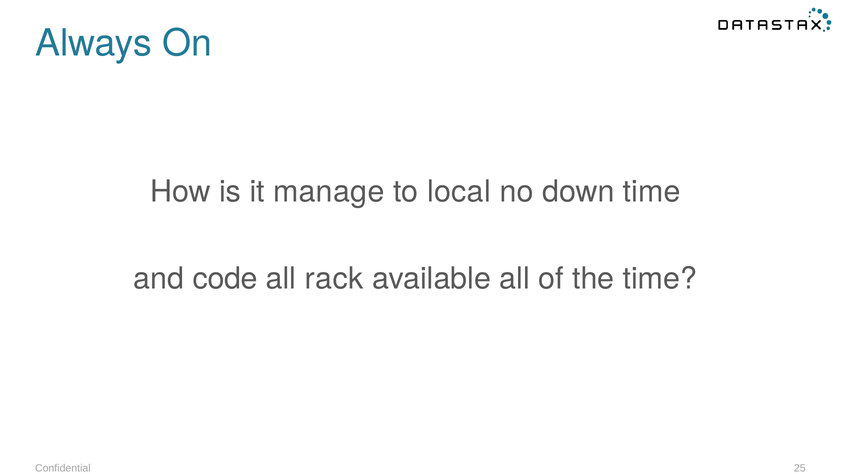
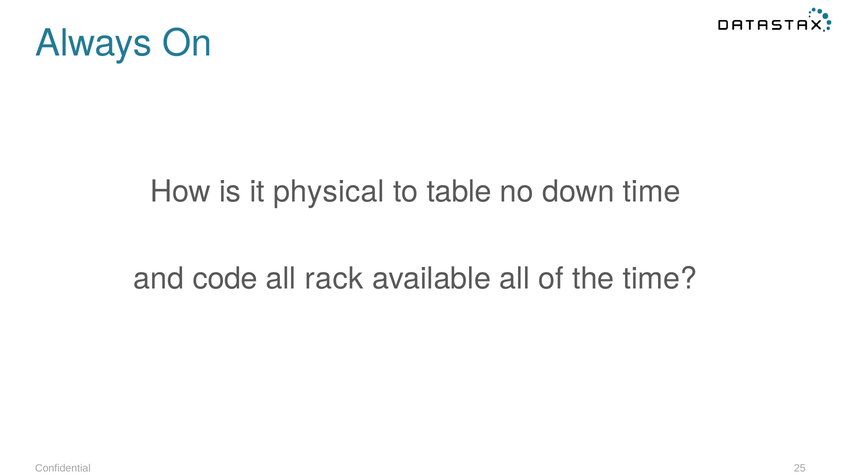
manage: manage -> physical
local: local -> table
